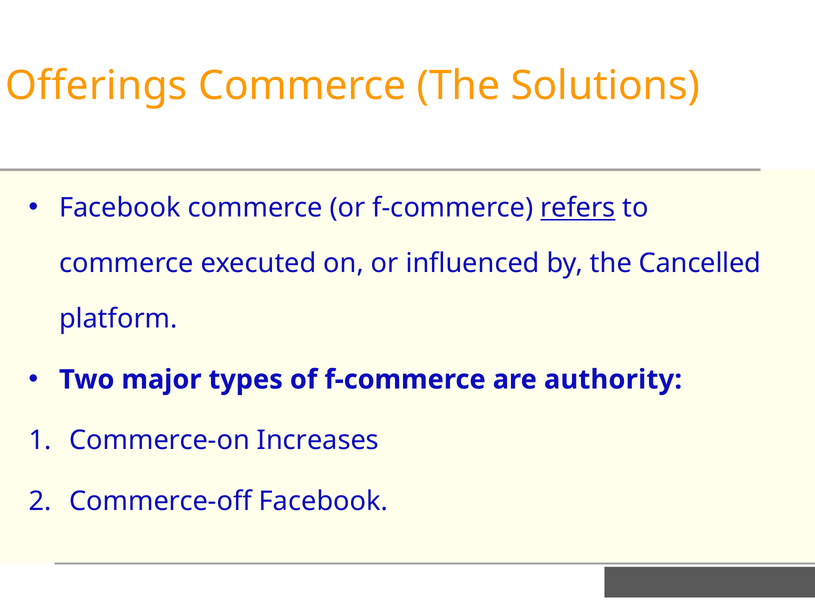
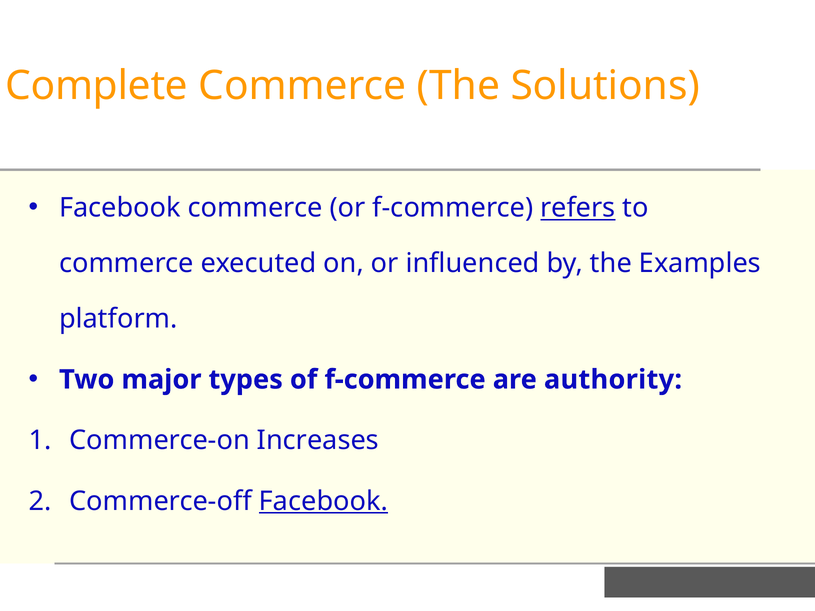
Offerings: Offerings -> Complete
Cancelled: Cancelled -> Examples
Facebook at (323, 501) underline: none -> present
